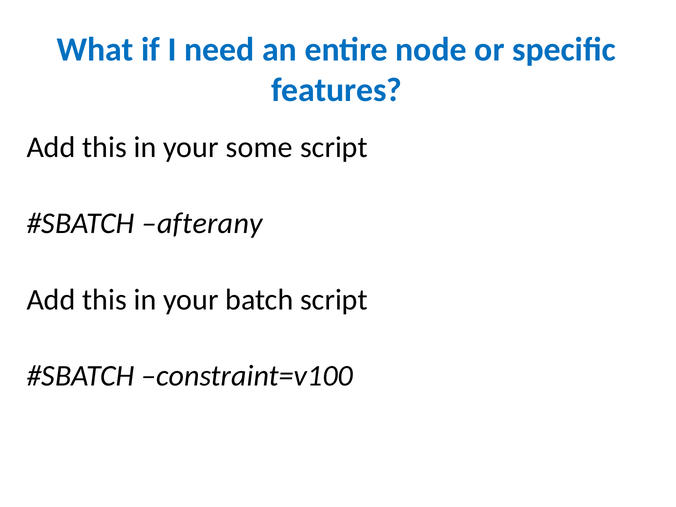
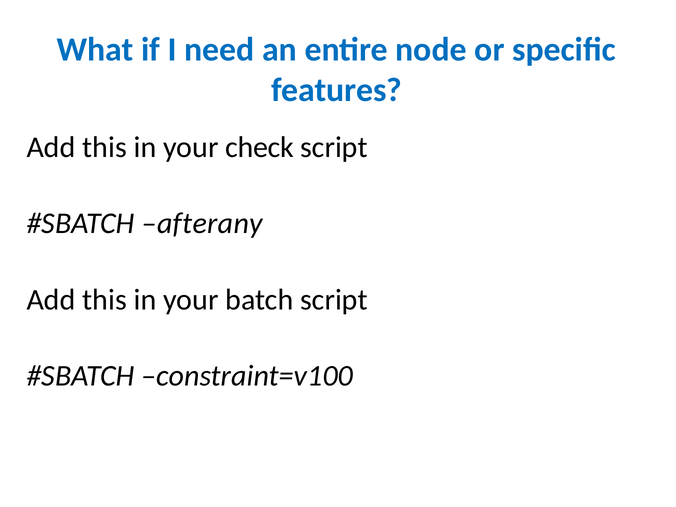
some: some -> check
